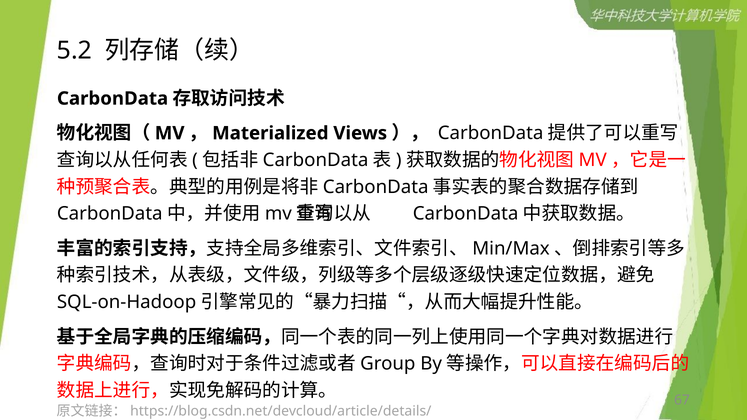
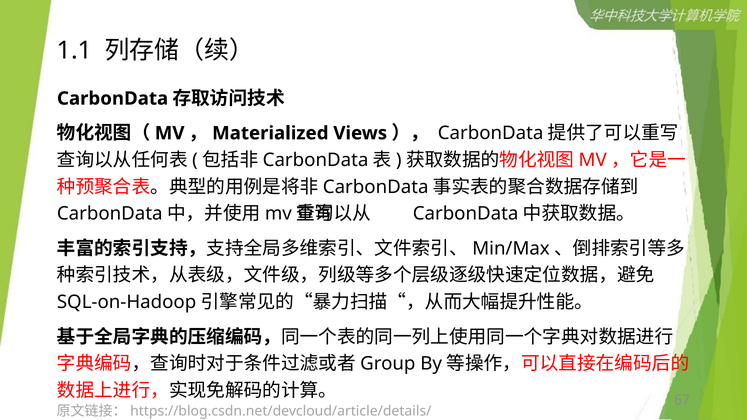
5.2: 5.2 -> 1.1
